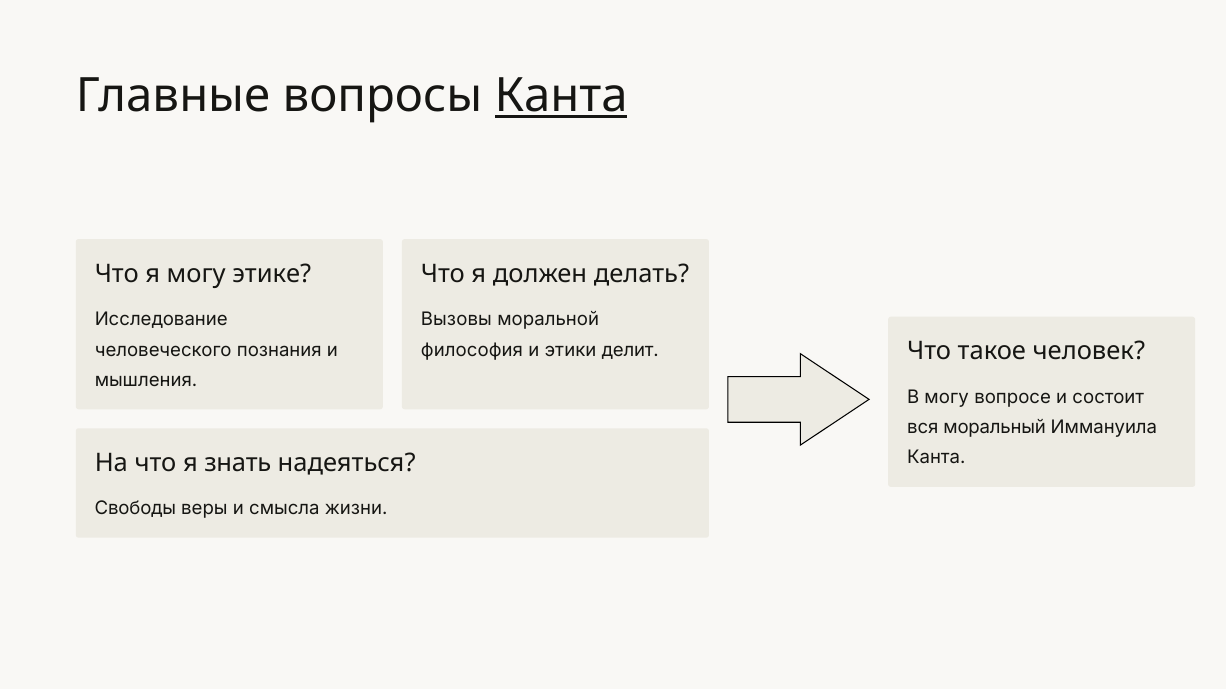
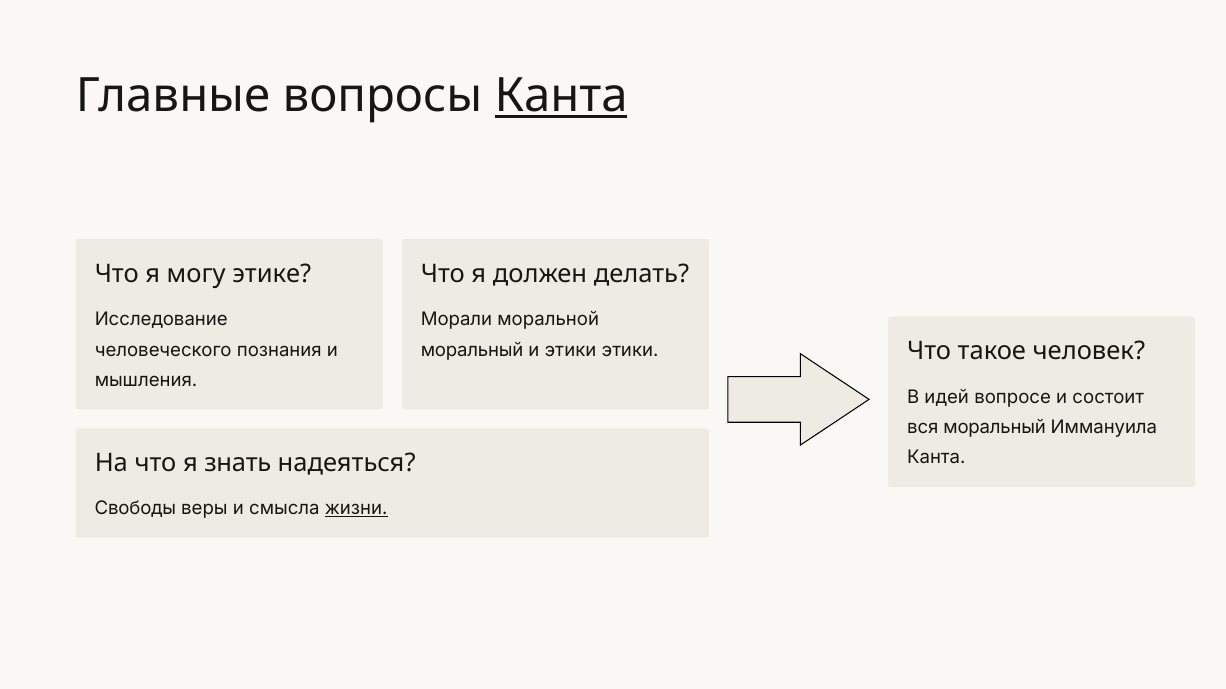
Вызовы: Вызовы -> Морали
философия at (472, 350): философия -> моральный
этики делит: делит -> этики
В могу: могу -> идей
жизни underline: none -> present
